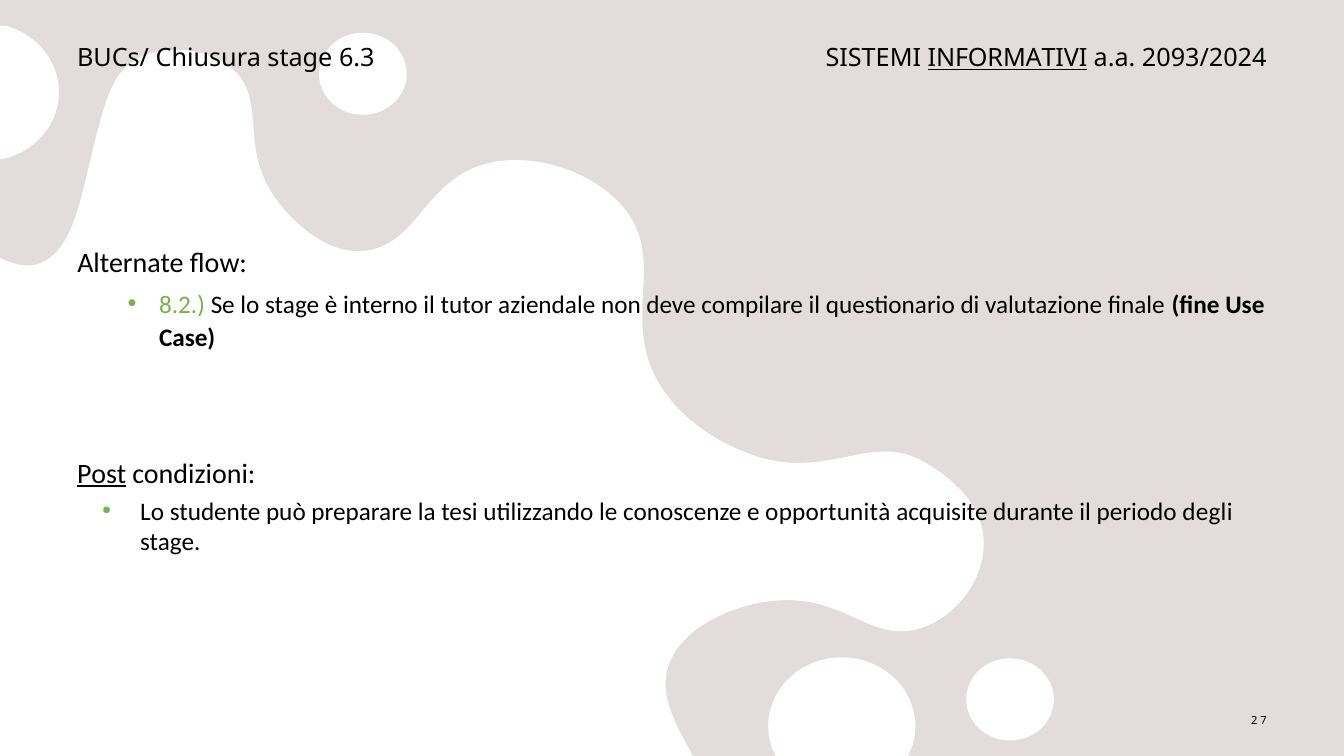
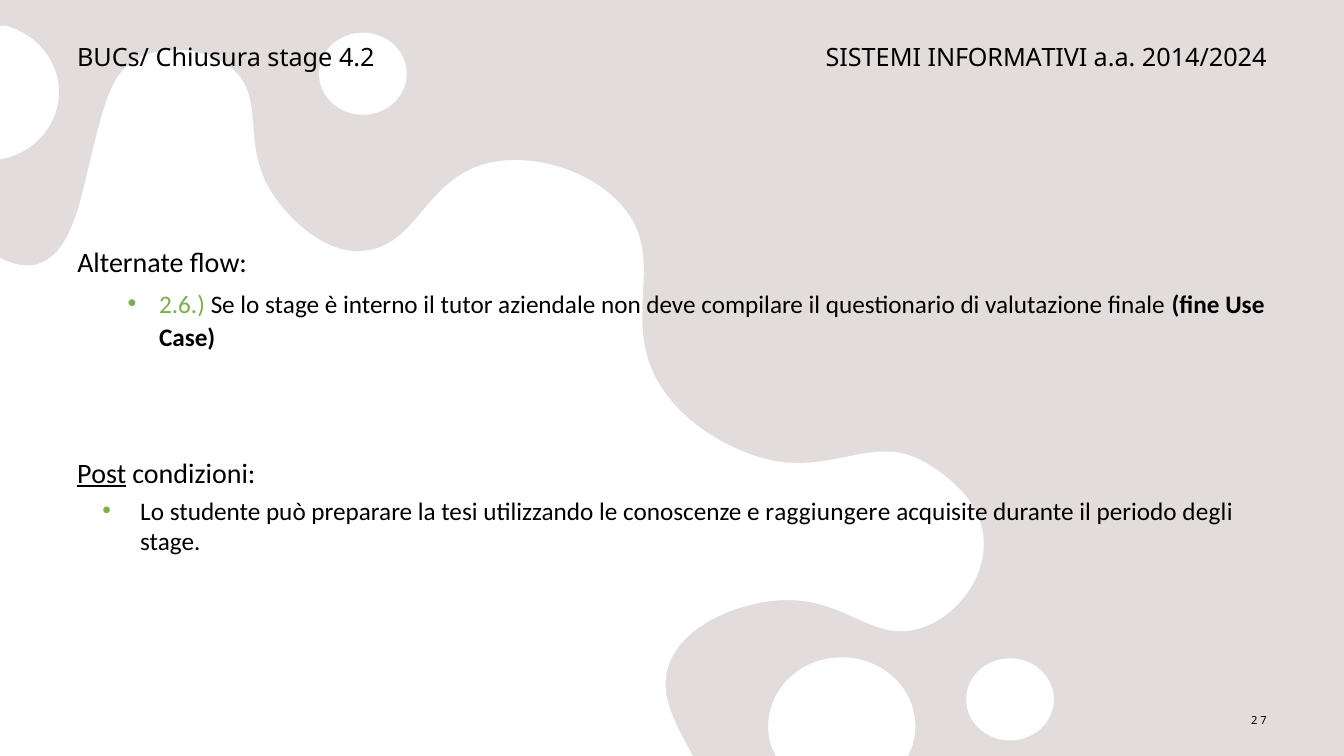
6.3: 6.3 -> 4.2
INFORMATIVI underline: present -> none
2093/2024: 2093/2024 -> 2014/2024
8.2: 8.2 -> 2.6
opportunità: opportunità -> raggiungere
